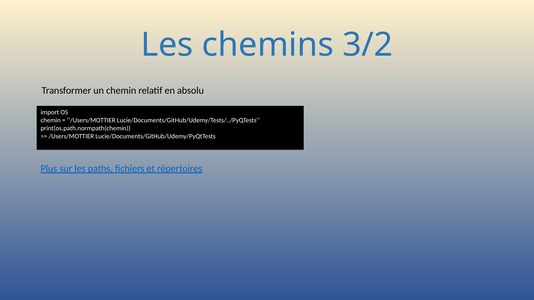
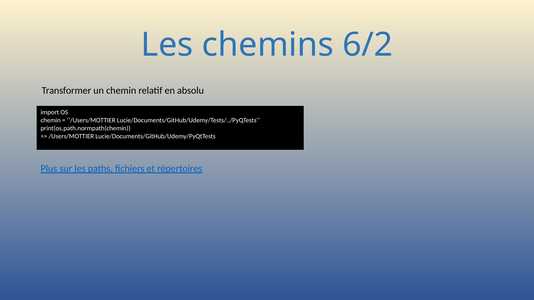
3/2: 3/2 -> 6/2
